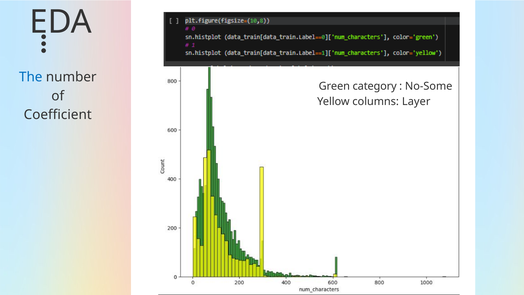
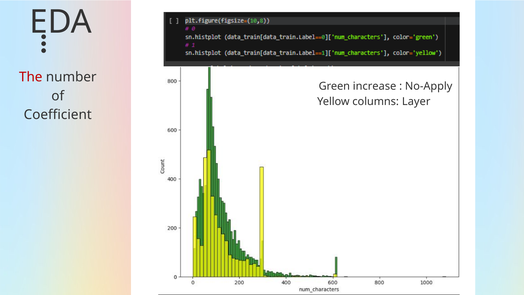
The colour: blue -> red
category: category -> increase
No-Some: No-Some -> No-Apply
